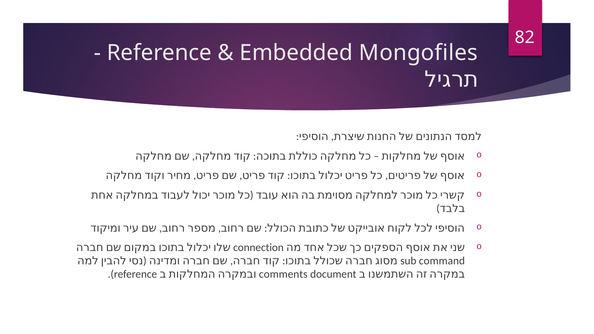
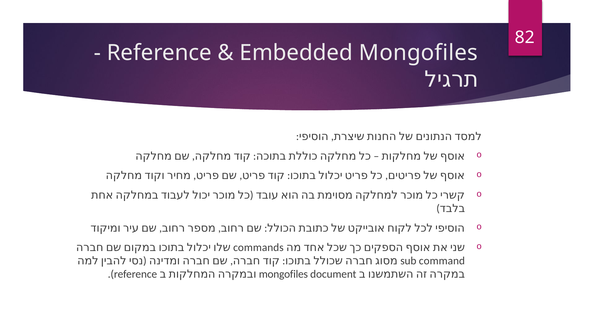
connection: connection -> commands
comments at (283, 274): comments -> mongofiles
